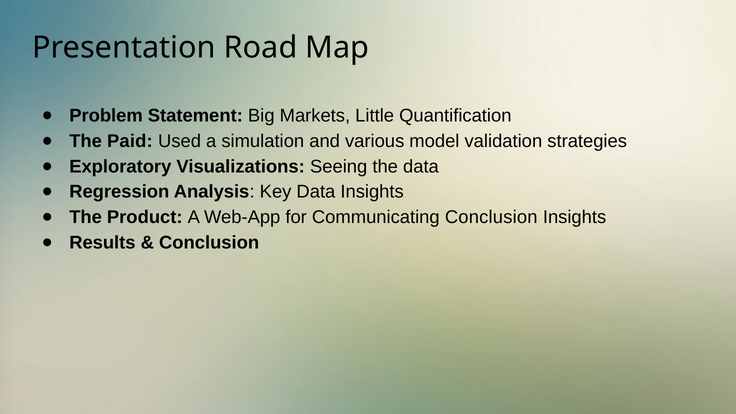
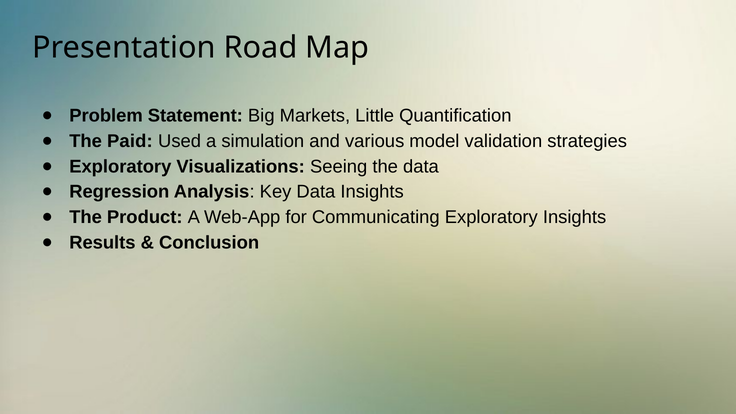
Communicating Conclusion: Conclusion -> Exploratory
